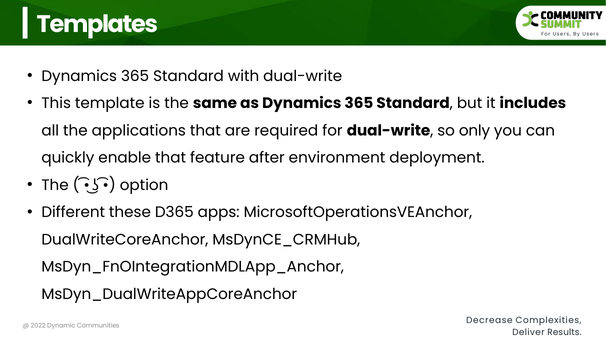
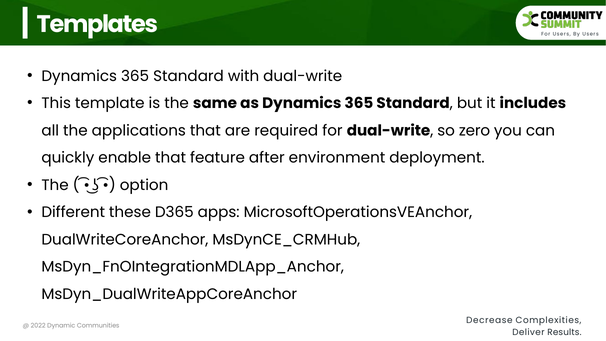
only: only -> zero
